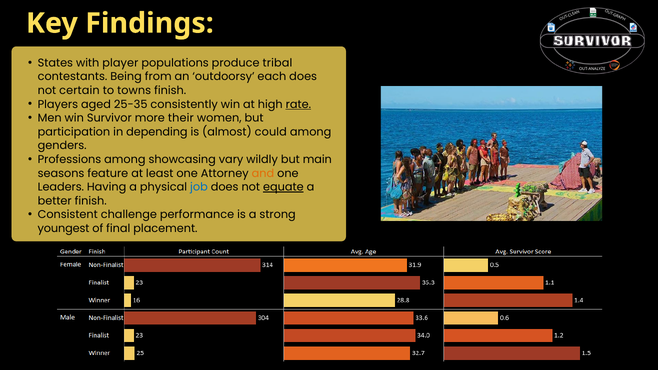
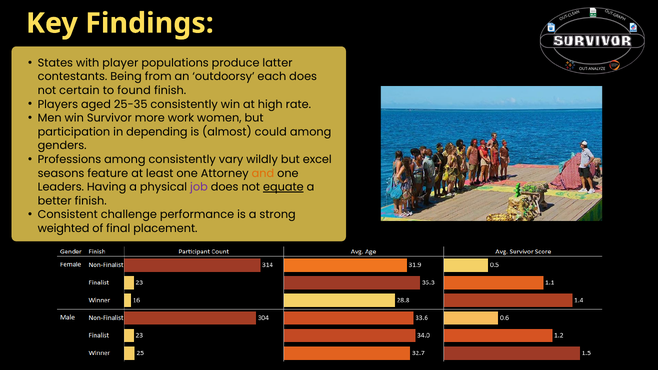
tribal: tribal -> latter
towns: towns -> found
rate underline: present -> none
their: their -> work
among showcasing: showcasing -> consistently
main: main -> excel
job colour: blue -> purple
youngest: youngest -> weighted
